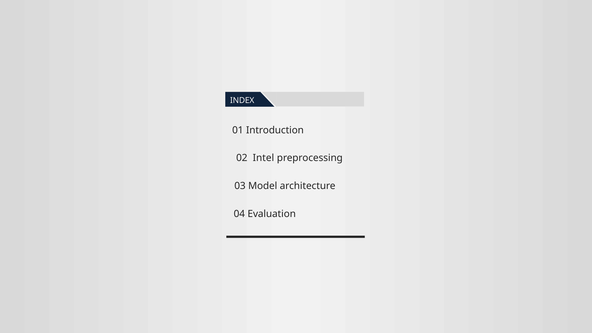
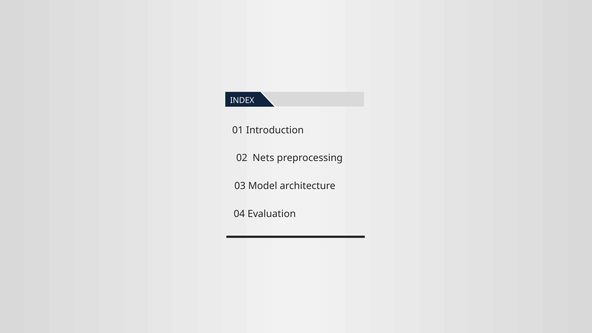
Intel: Intel -> Nets
